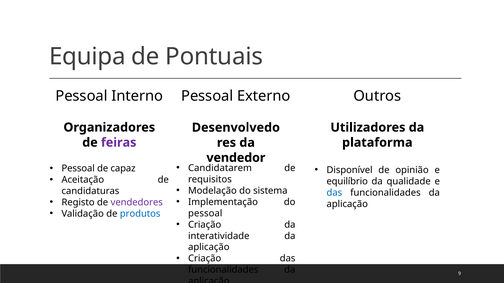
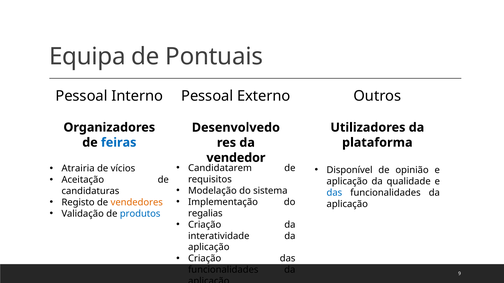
feiras colour: purple -> blue
Pessoal at (78, 169): Pessoal -> Atrairia
capaz: capaz -> vícios
equilíbrio at (347, 182): equilíbrio -> aplicação
vendedores colour: purple -> orange
pessoal at (205, 214): pessoal -> regalias
